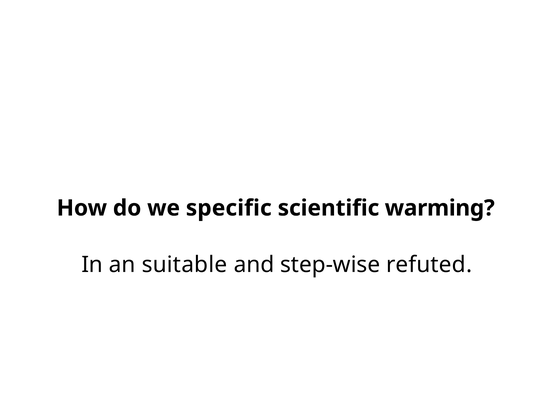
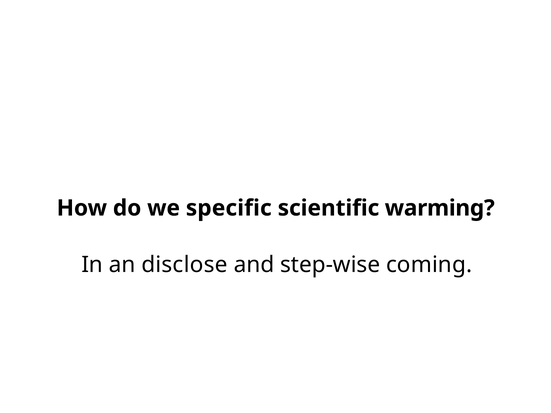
suitable: suitable -> disclose
refuted: refuted -> coming
